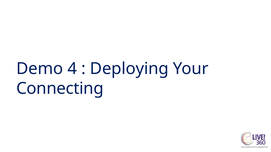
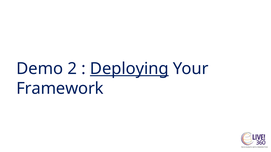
4: 4 -> 2
Deploying underline: none -> present
Connecting: Connecting -> Framework
